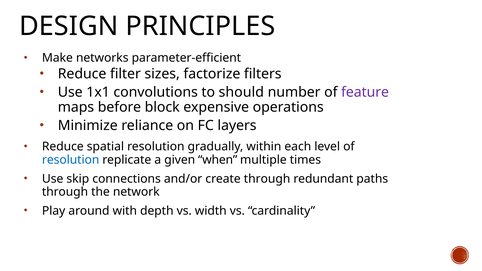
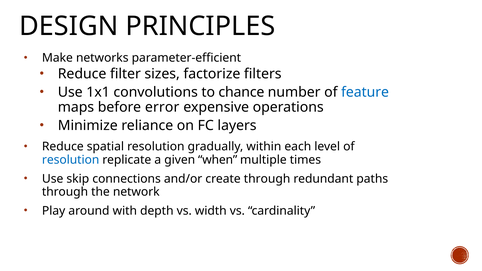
should: should -> chance
feature colour: purple -> blue
block: block -> error
